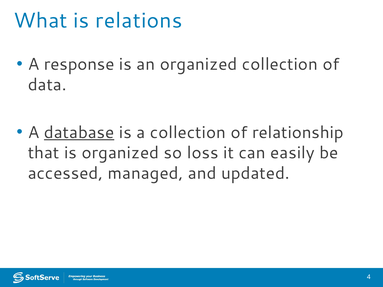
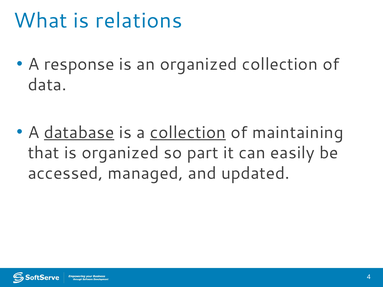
collection at (188, 133) underline: none -> present
relationship: relationship -> maintaining
loss: loss -> part
